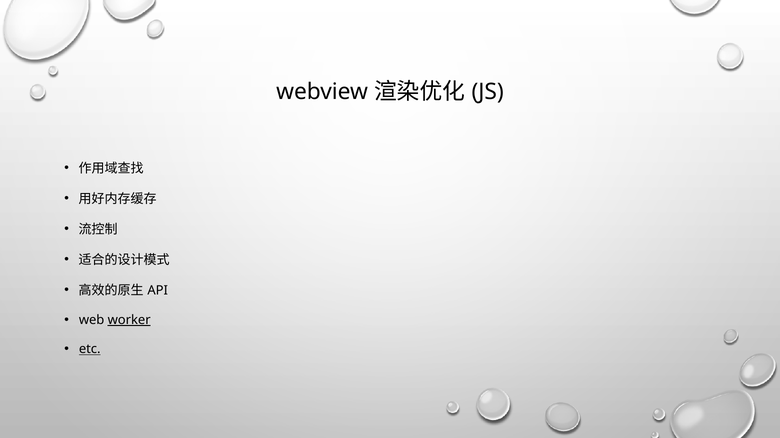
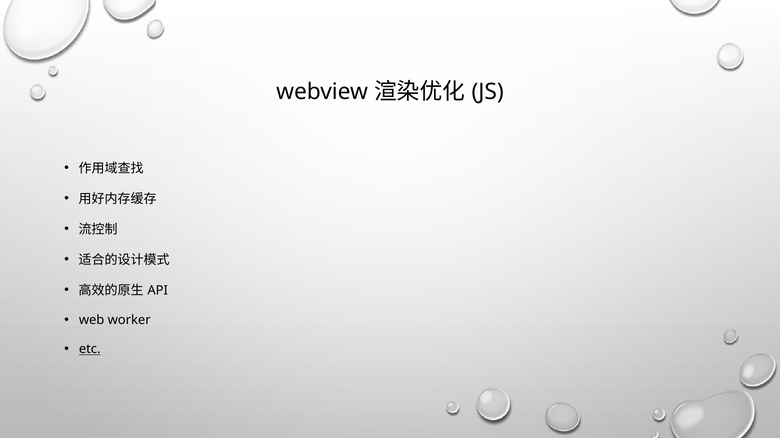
worker underline: present -> none
